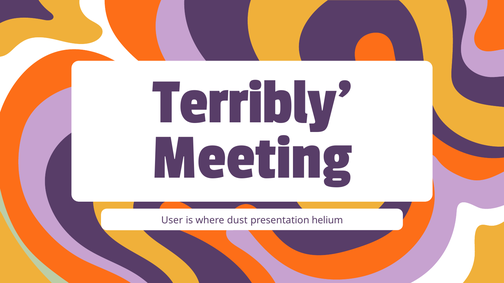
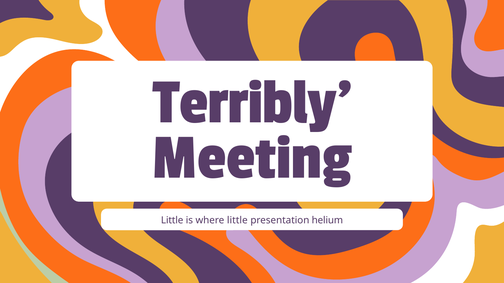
User at (172, 221): User -> Little
where dust: dust -> little
